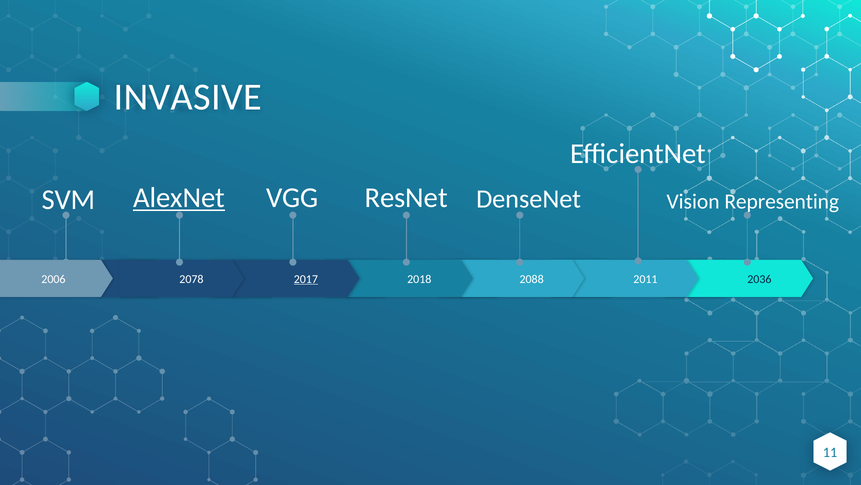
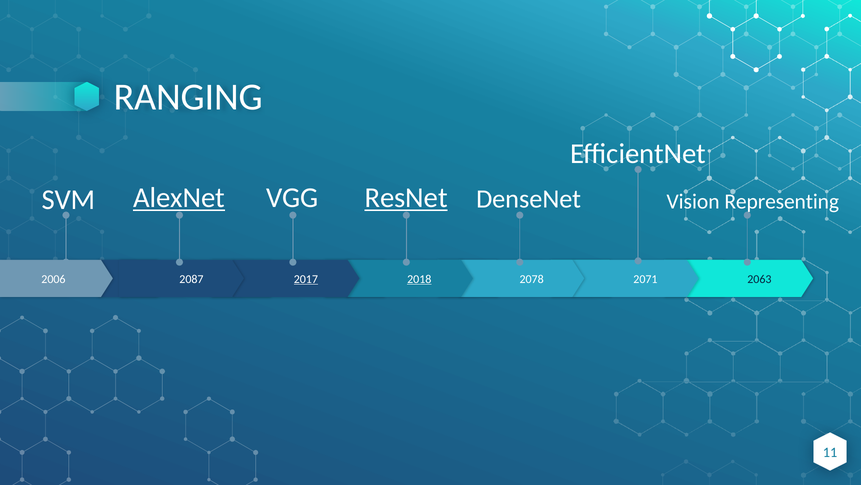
INVASIVE: INVASIVE -> RANGING
ResNet underline: none -> present
2078: 2078 -> 2087
2018 underline: none -> present
2088: 2088 -> 2078
2011: 2011 -> 2071
2036: 2036 -> 2063
